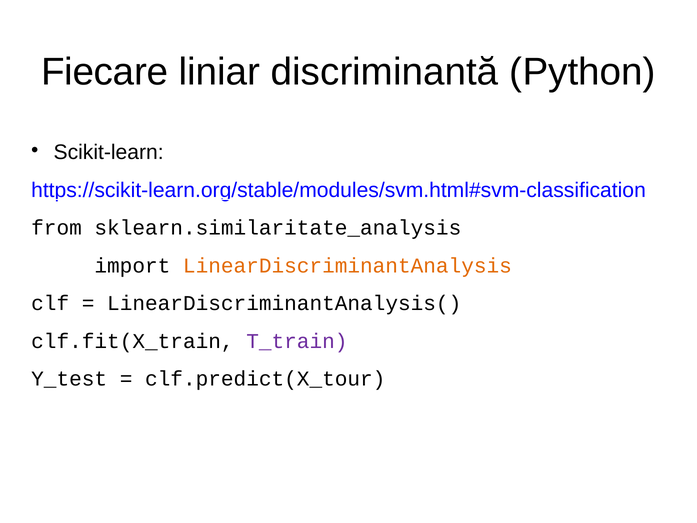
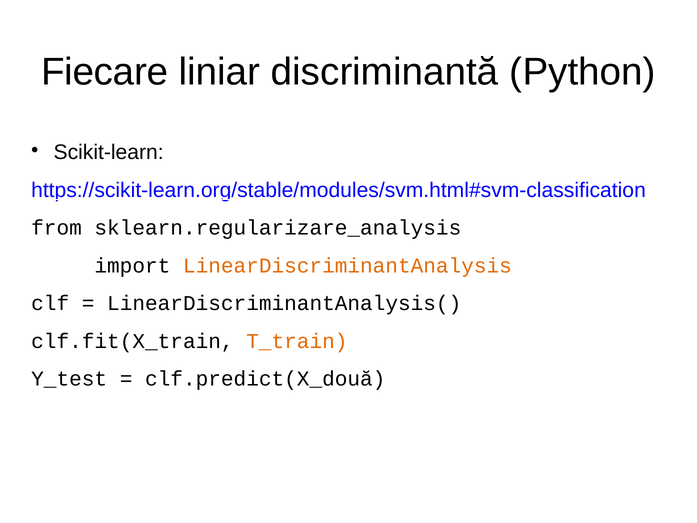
sklearn.similaritate_analysis: sklearn.similaritate_analysis -> sklearn.regularizare_analysis
T_train colour: purple -> orange
clf.predict(X_tour: clf.predict(X_tour -> clf.predict(X_două
